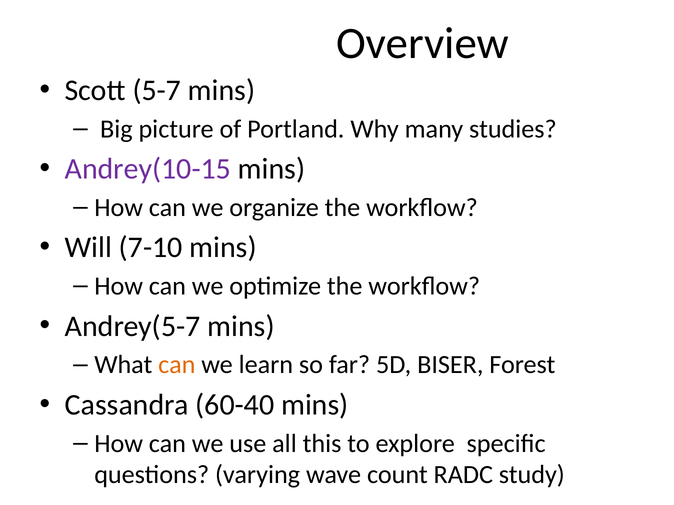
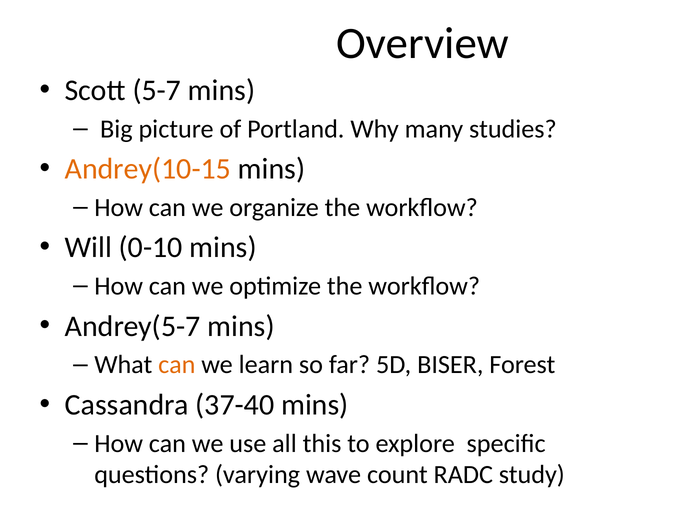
Andrey(10-15 colour: purple -> orange
7-10: 7-10 -> 0-10
60-40: 60-40 -> 37-40
